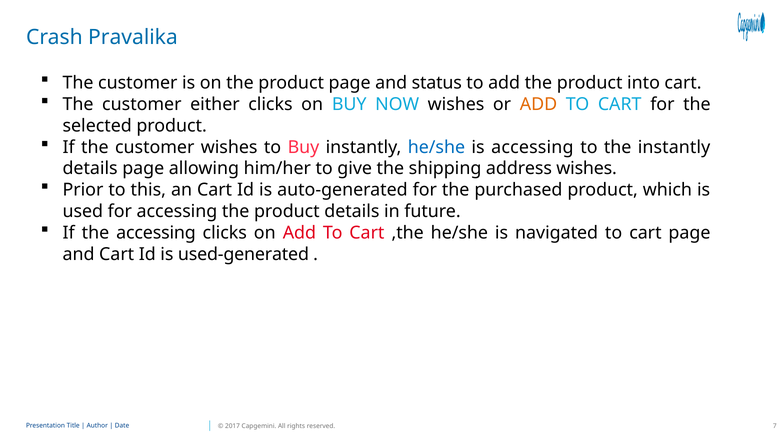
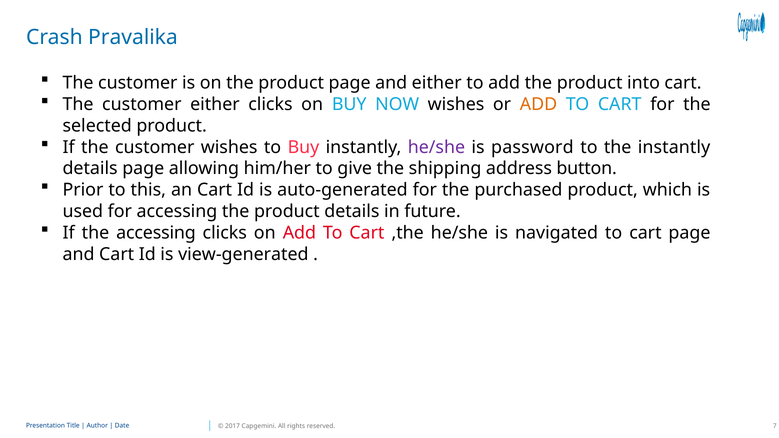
and status: status -> either
he/she at (436, 147) colour: blue -> purple
is accessing: accessing -> password
address wishes: wishes -> button
used-generated: used-generated -> view-generated
